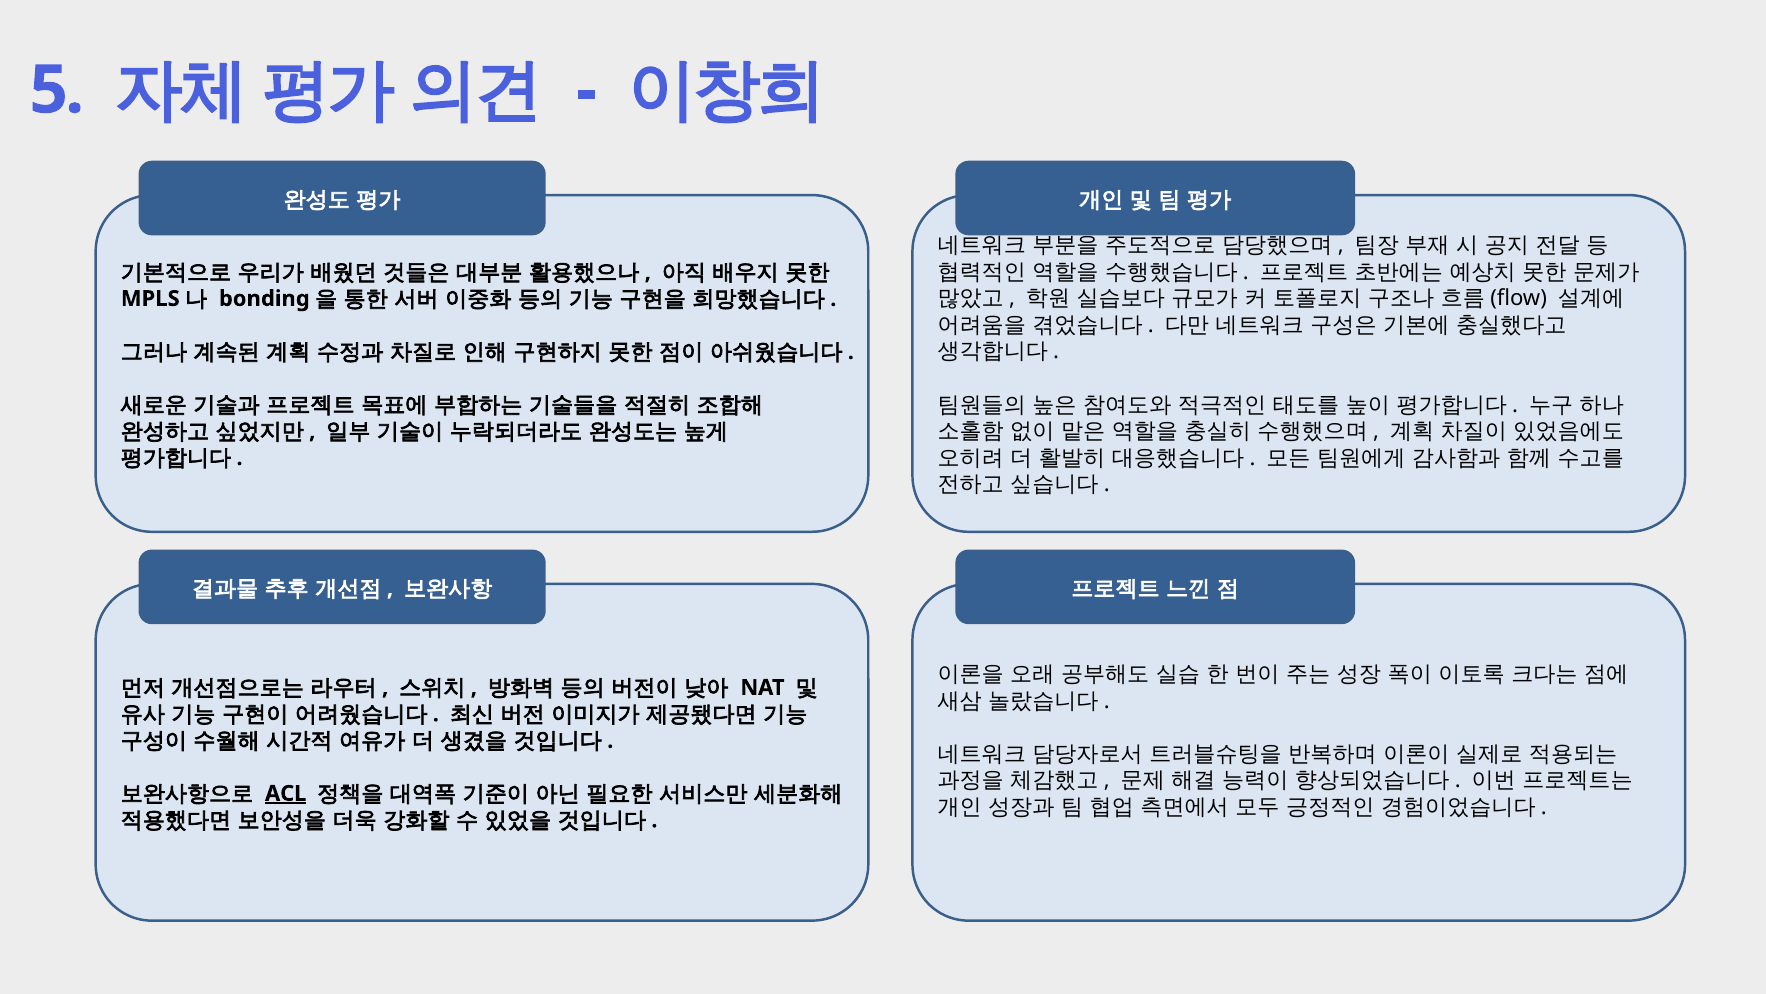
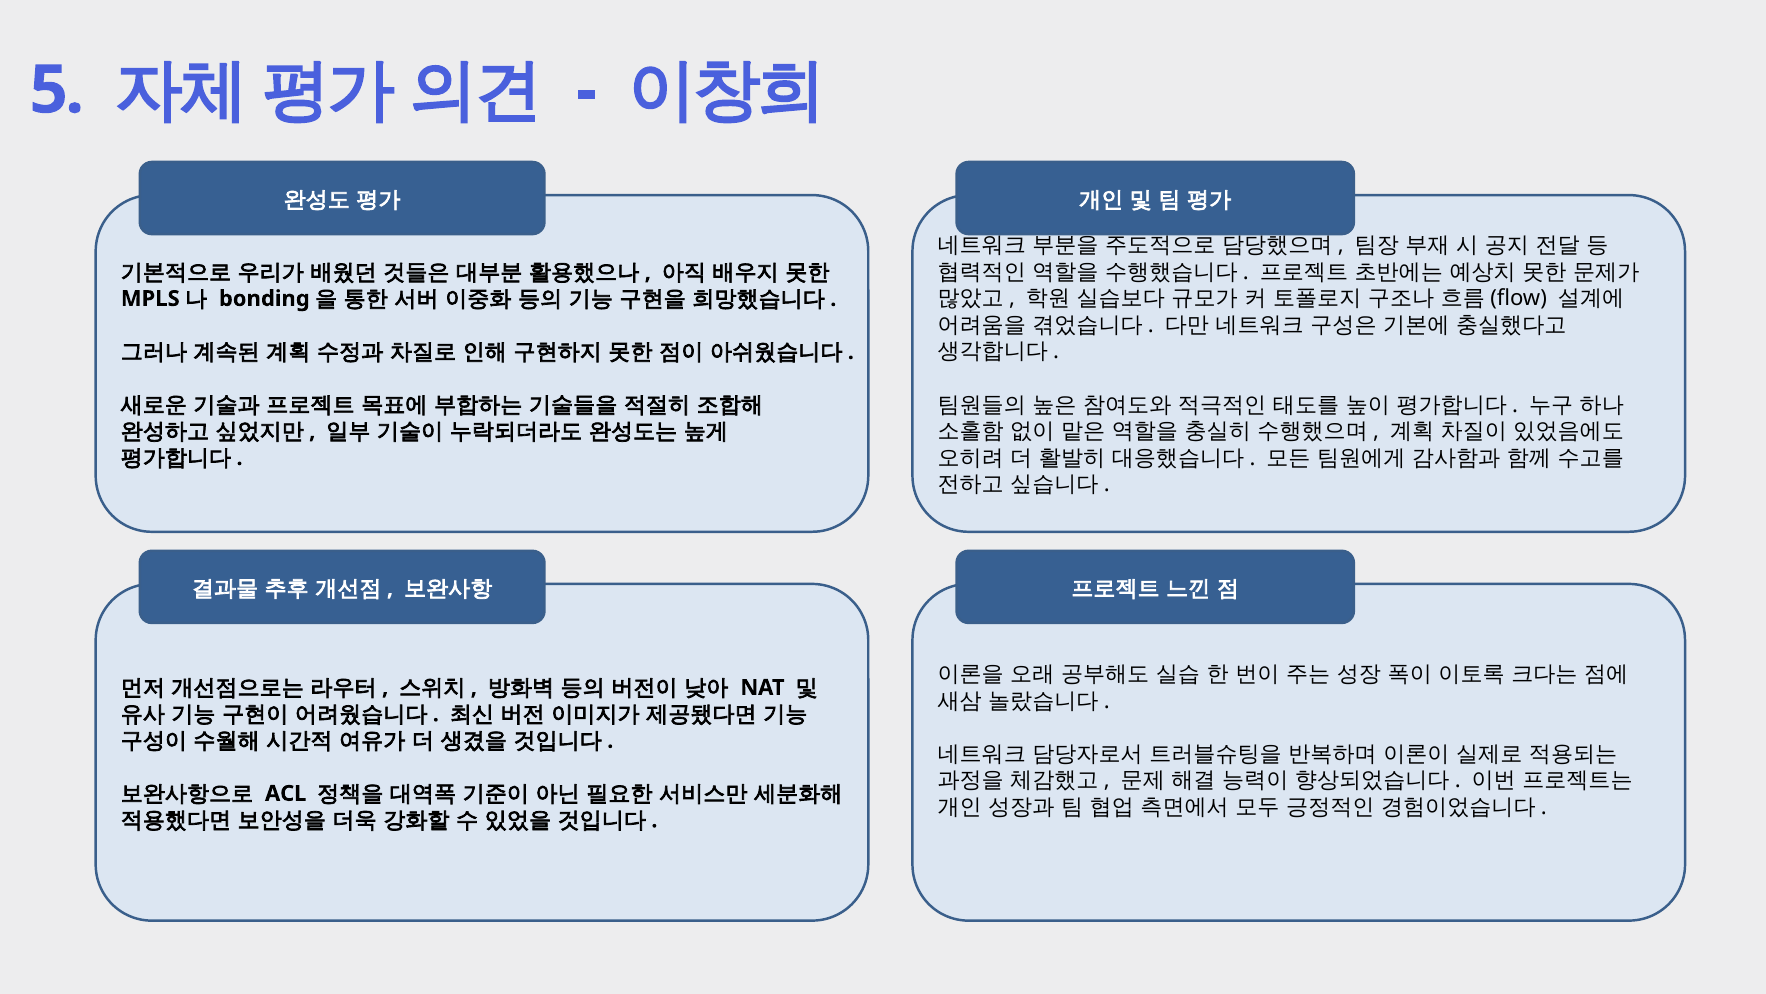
ACL underline: present -> none
